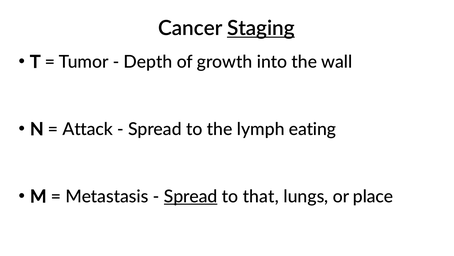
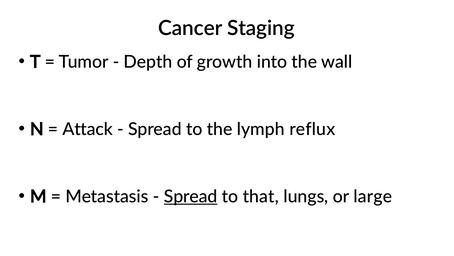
Staging underline: present -> none
eating: eating -> reflux
place: place -> large
